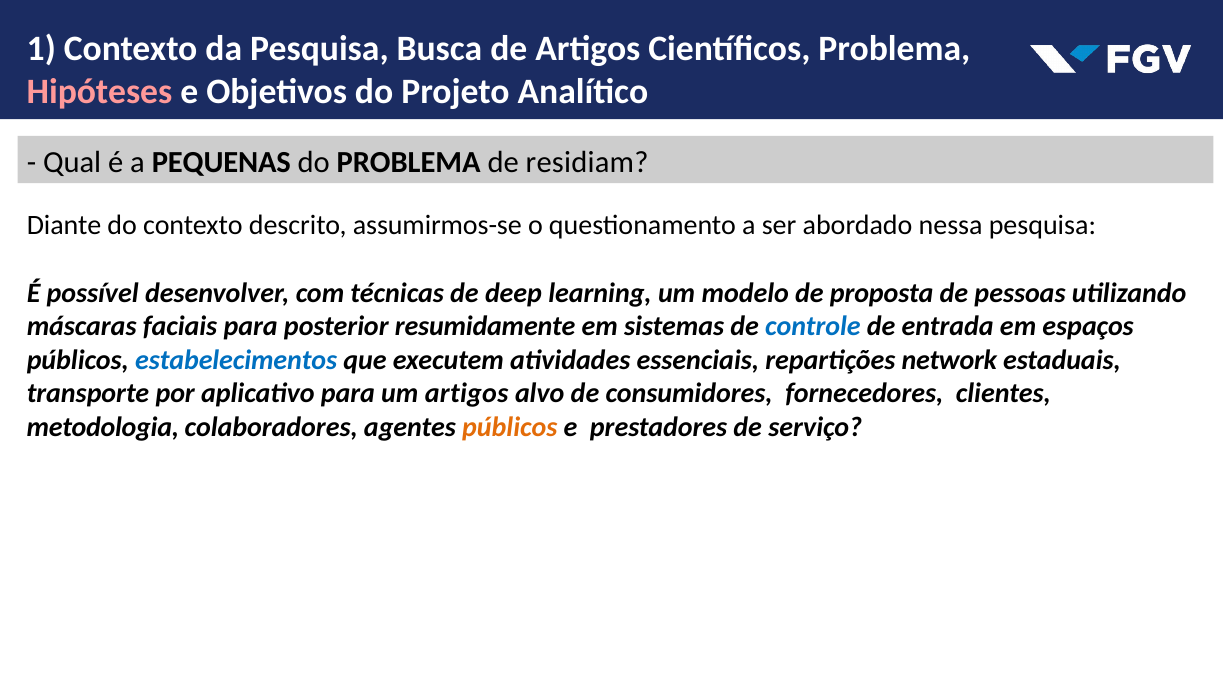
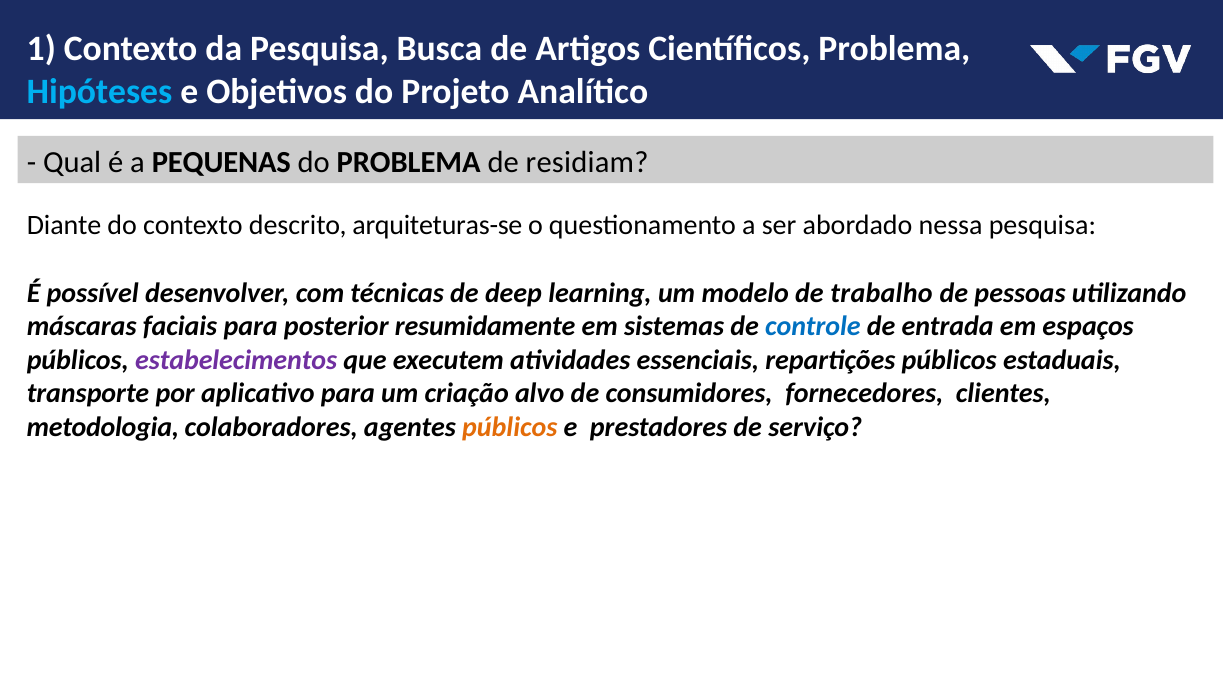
Hipóteses colour: pink -> light blue
assumirmos-se: assumirmos-se -> arquiteturas-se
proposta: proposta -> trabalho
estabelecimentos colour: blue -> purple
repartições network: network -> públicos
um artigos: artigos -> criação
